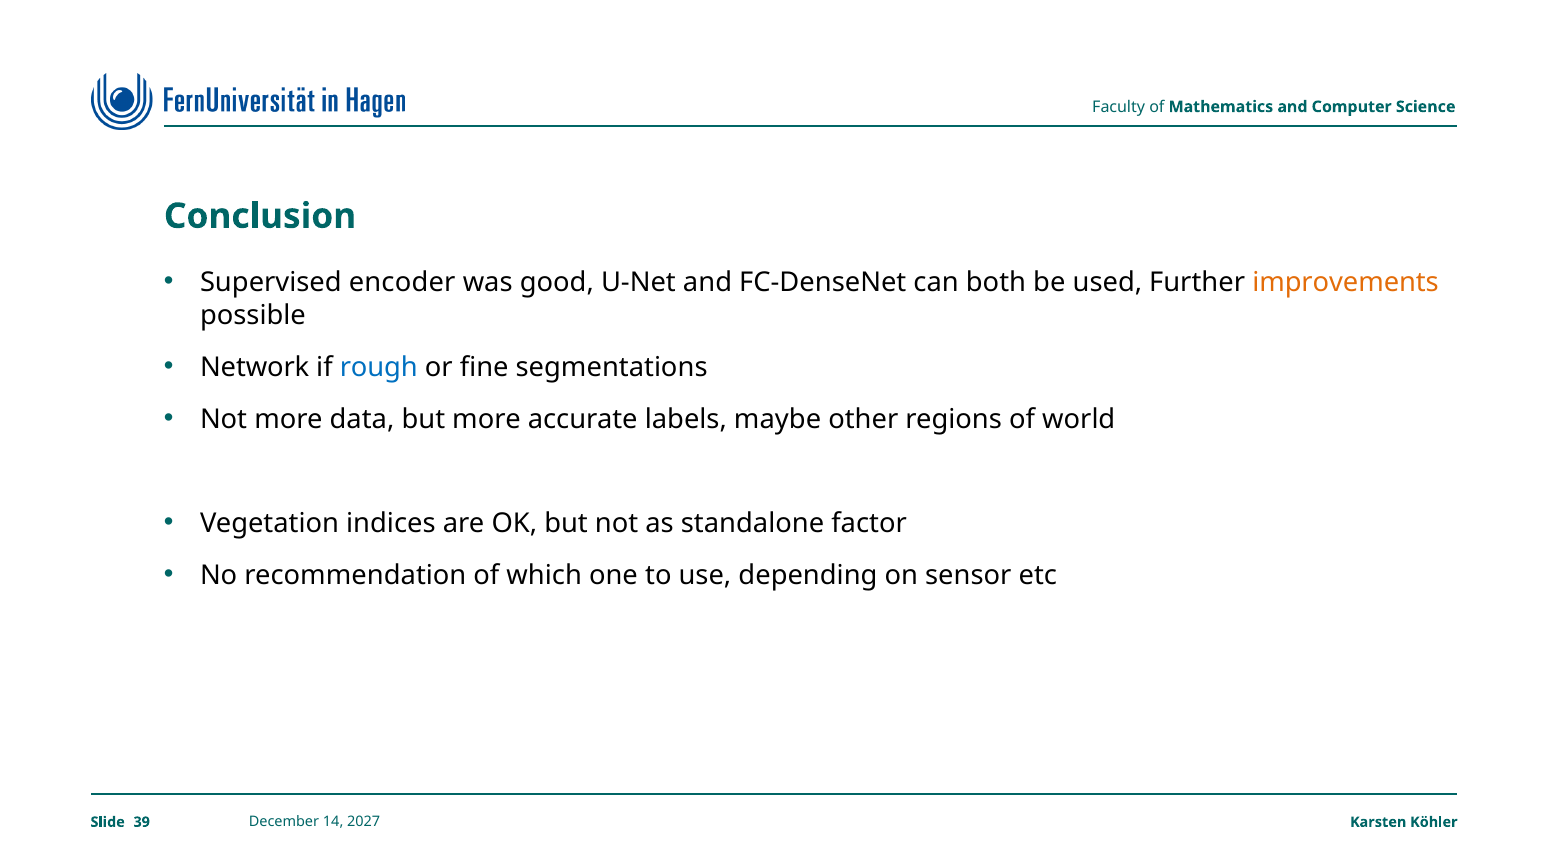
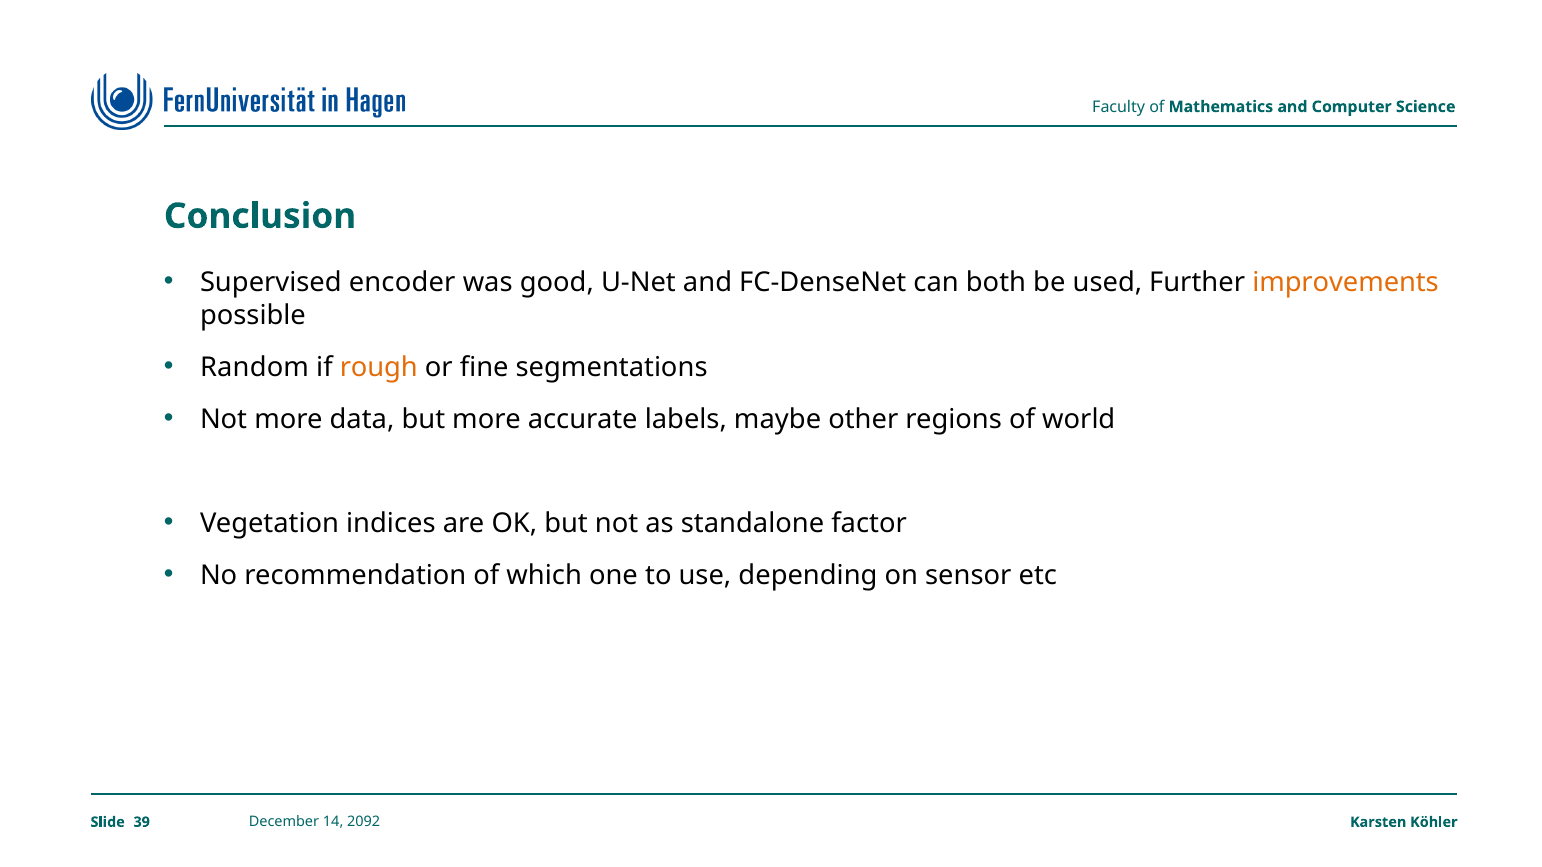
Network: Network -> Random
rough colour: blue -> orange
2027: 2027 -> 2092
